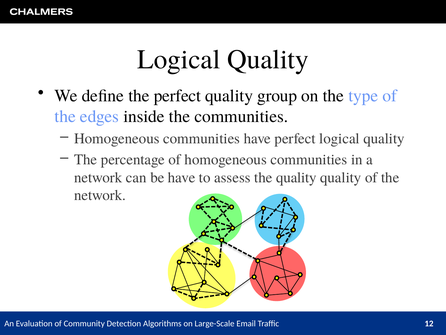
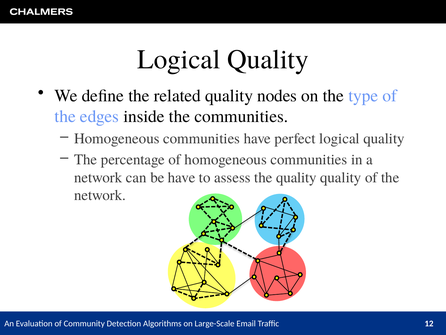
the perfect: perfect -> related
group: group -> nodes
